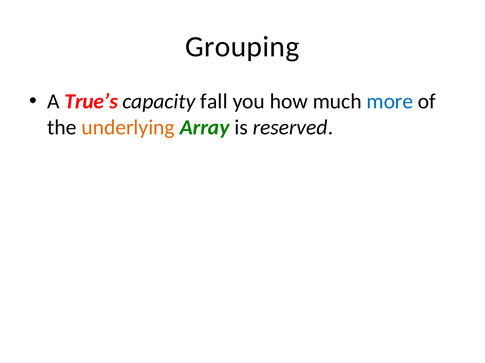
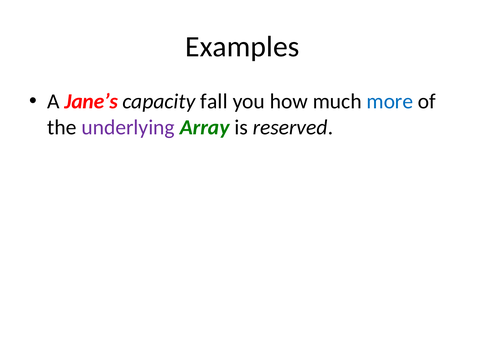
Grouping: Grouping -> Examples
True’s: True’s -> Jane’s
underlying colour: orange -> purple
